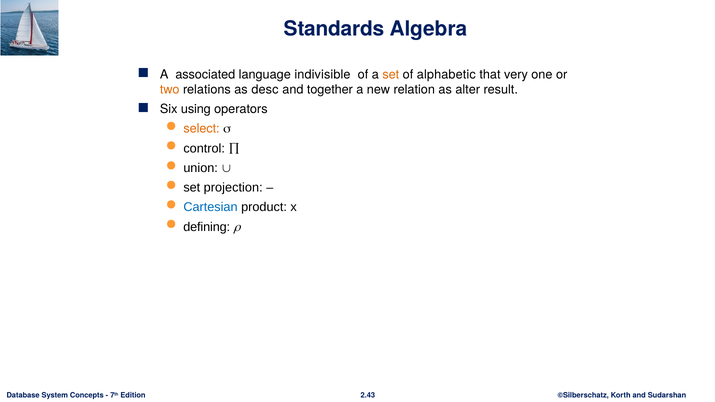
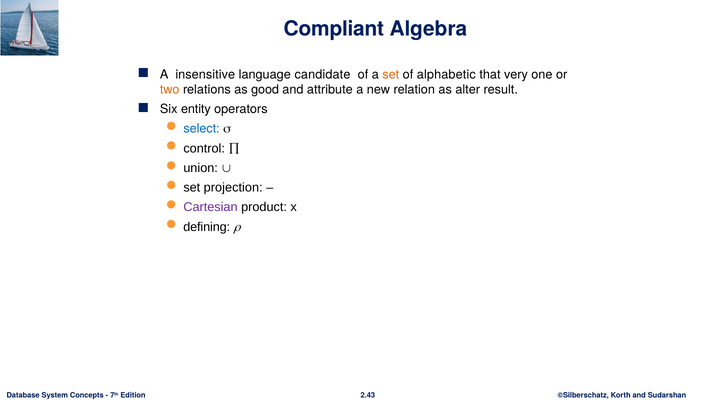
Standards: Standards -> Compliant
associated: associated -> insensitive
indivisible: indivisible -> candidate
desc: desc -> good
together: together -> attribute
using: using -> entity
select colour: orange -> blue
Cartesian colour: blue -> purple
